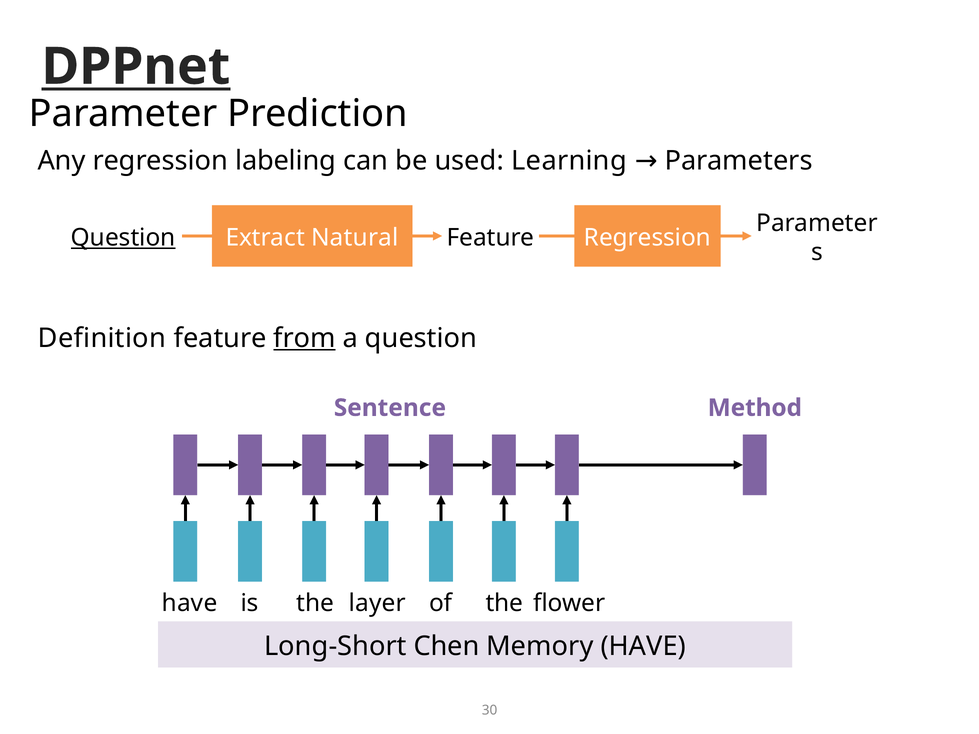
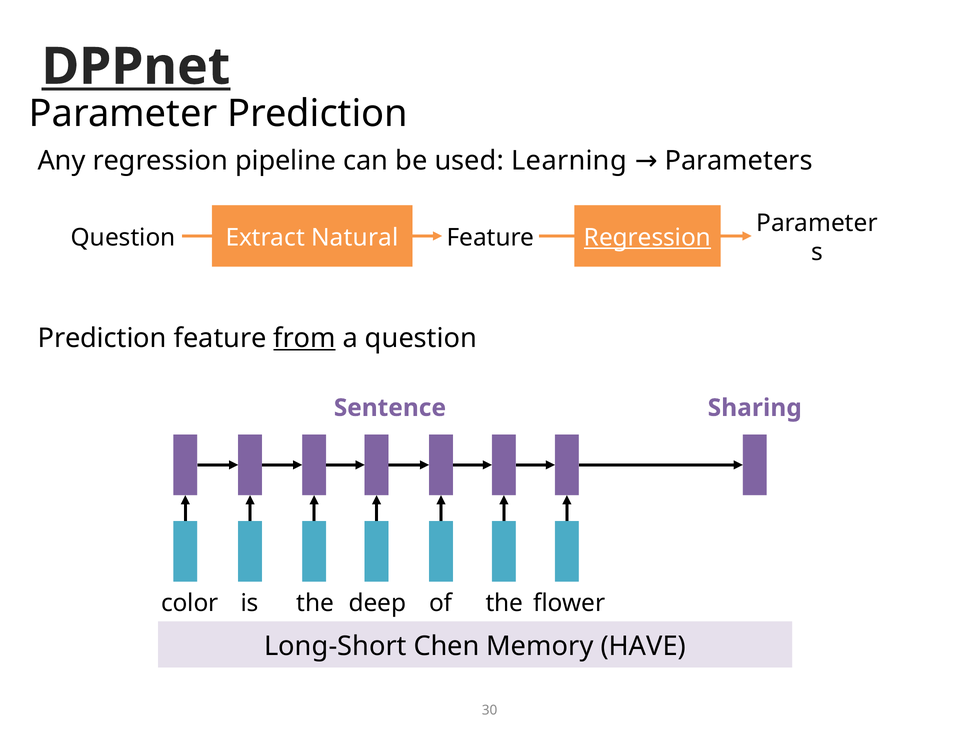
labeling: labeling -> pipeline
Question at (123, 238) underline: present -> none
Regression at (647, 238) underline: none -> present
Definition at (102, 338): Definition -> Prediction
Method: Method -> Sharing
have at (190, 603): have -> color
layer: layer -> deep
